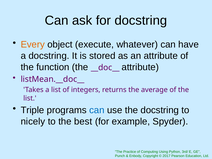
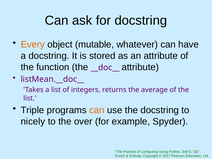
execute: execute -> mutable
can at (97, 110) colour: blue -> orange
best: best -> over
